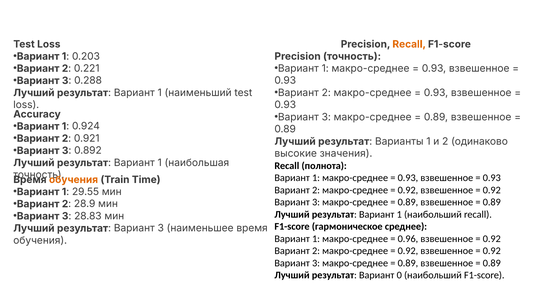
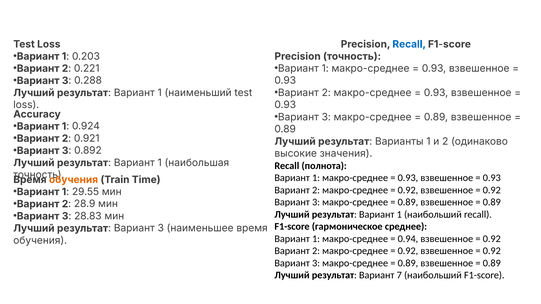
Recall at (409, 44) colour: orange -> blue
0.96: 0.96 -> 0.94
0: 0 -> 7
